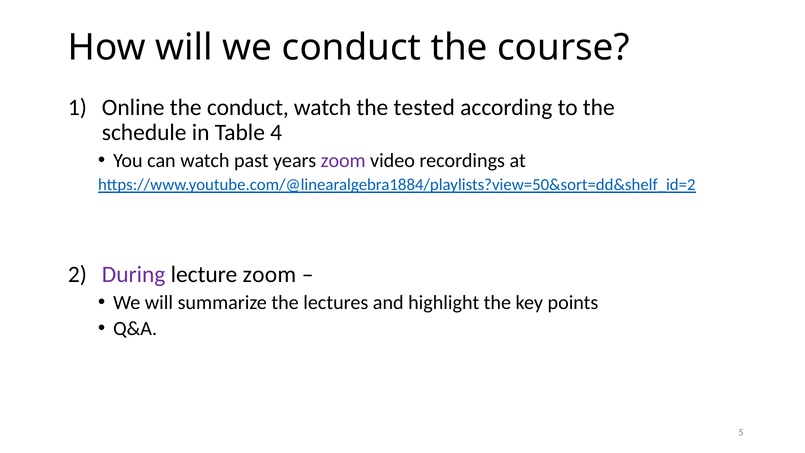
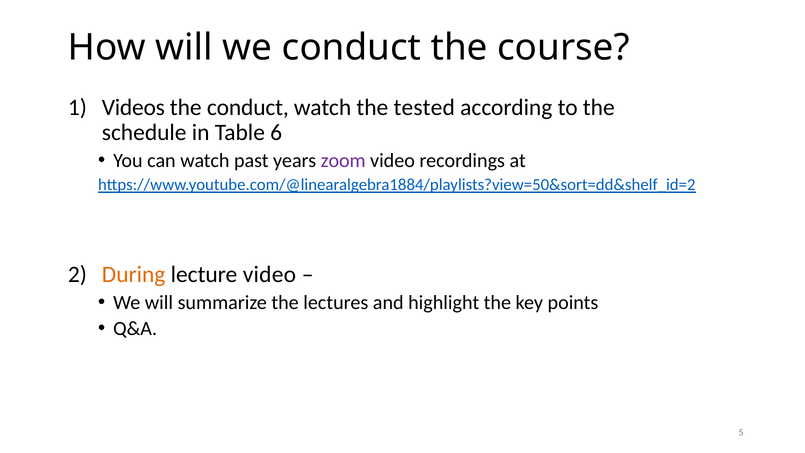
Online: Online -> Videos
4: 4 -> 6
During colour: purple -> orange
lecture zoom: zoom -> video
